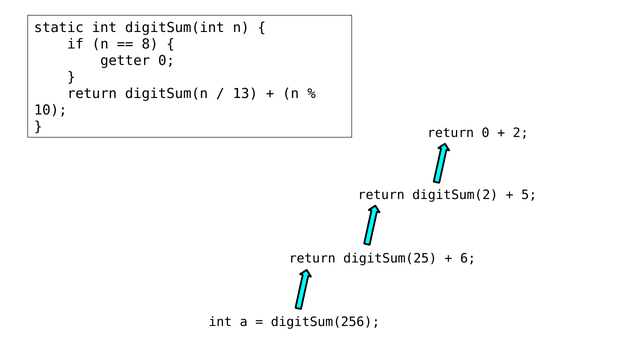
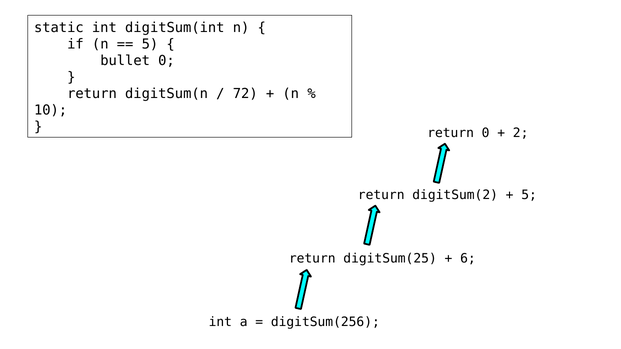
8 at (150, 44): 8 -> 5
getter: getter -> bullet
13: 13 -> 72
